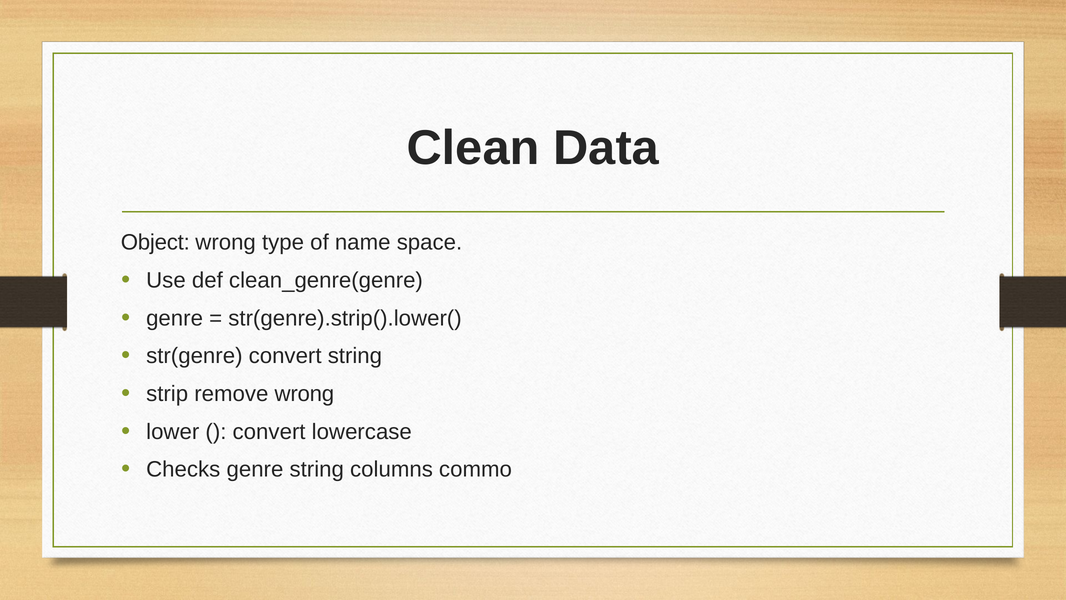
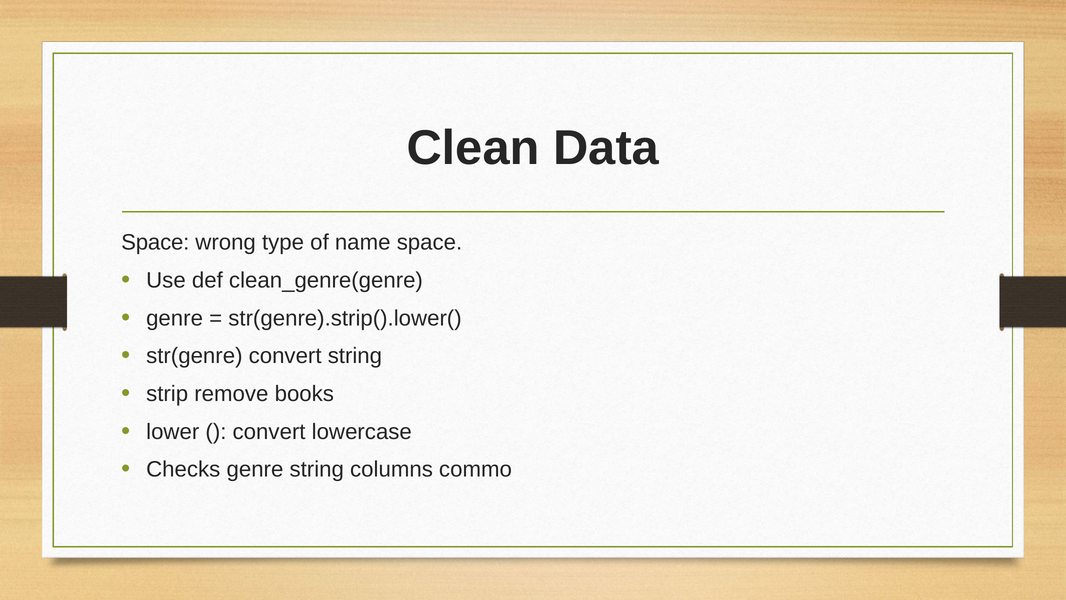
Object at (155, 242): Object -> Space
remove wrong: wrong -> books
